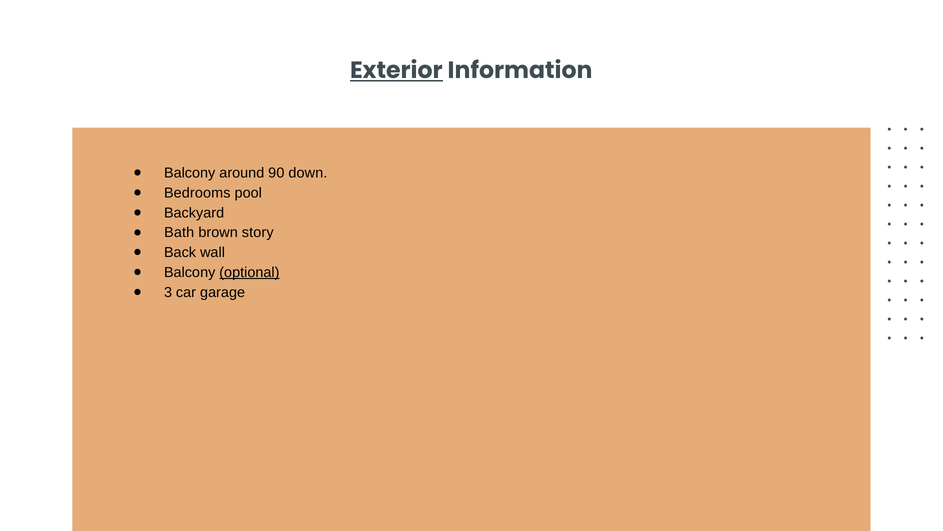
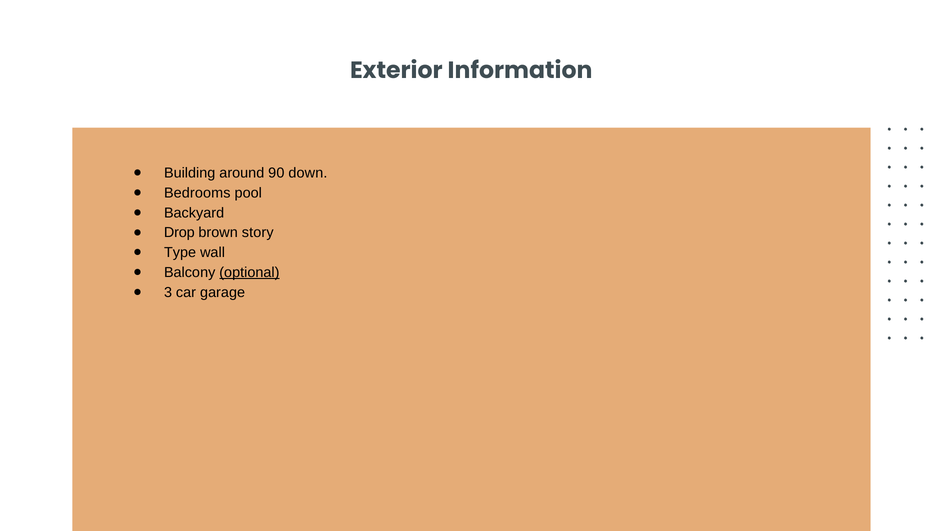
Exterior underline: present -> none
Balcony at (190, 173): Balcony -> Building
Bath: Bath -> Drop
Back: Back -> Type
